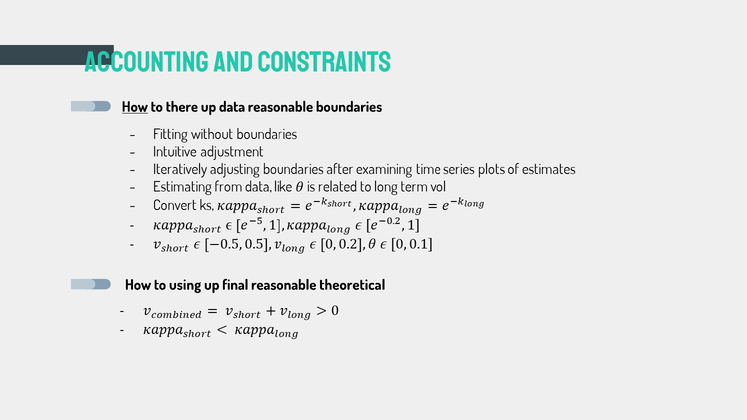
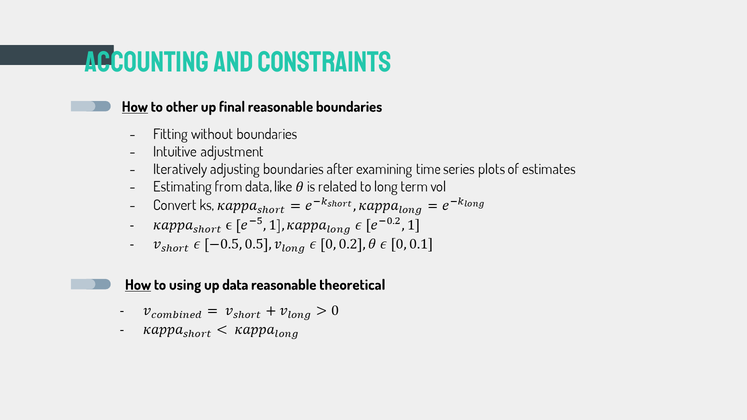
there: there -> other
data: data -> final
How at (138, 285) underline: none -> present
final: final -> data
